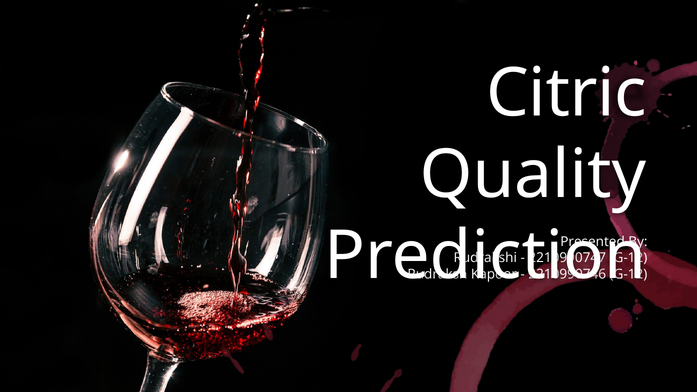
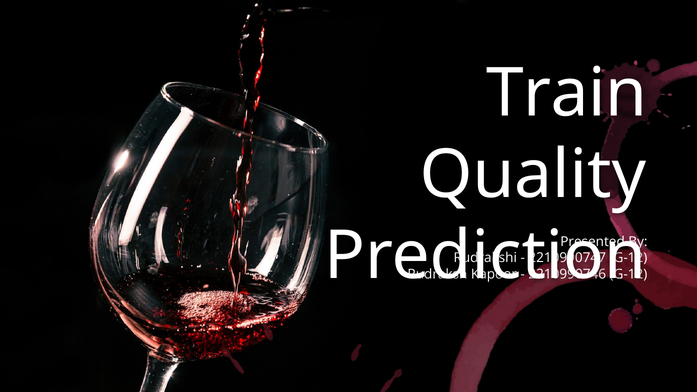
Citric: Citric -> Train
